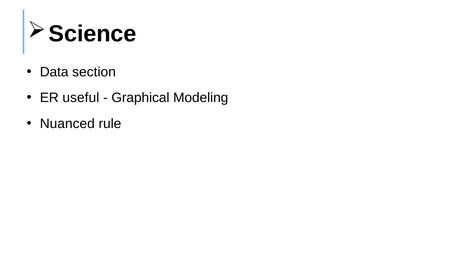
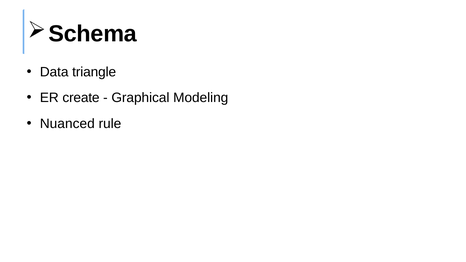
Science: Science -> Schema
section: section -> triangle
useful: useful -> create
